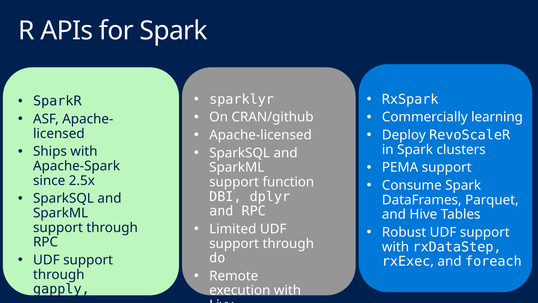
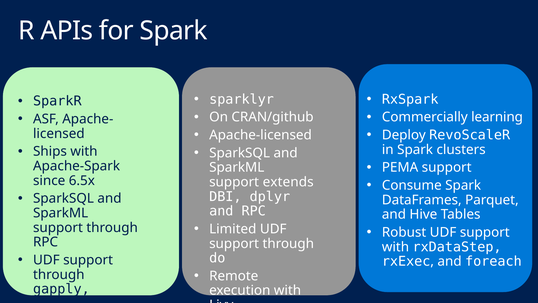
2.5x: 2.5x -> 6.5x
function: function -> extends
